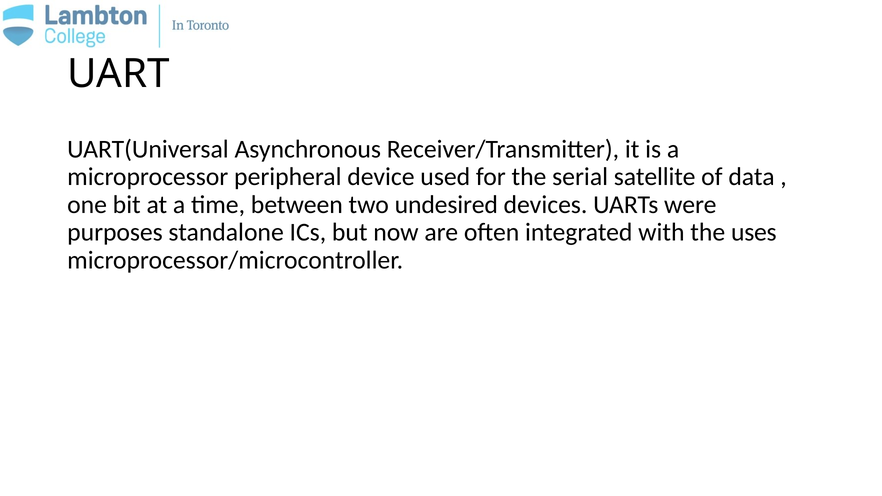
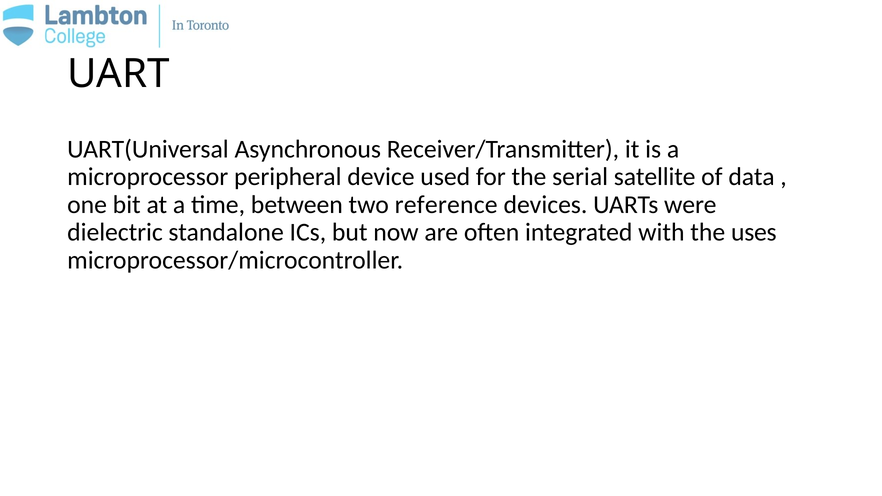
undesired: undesired -> reference
purposes: purposes -> dielectric
